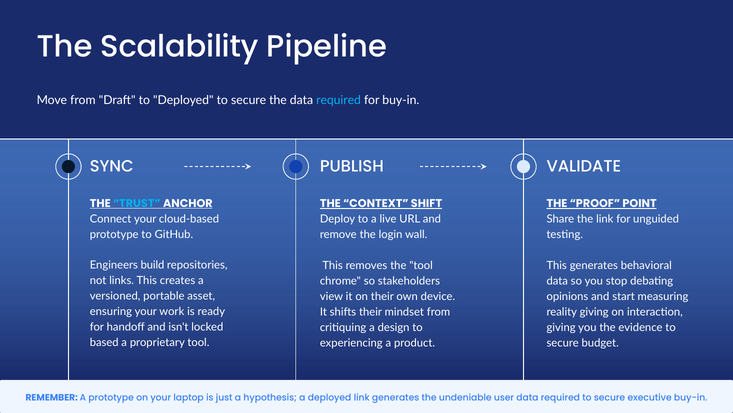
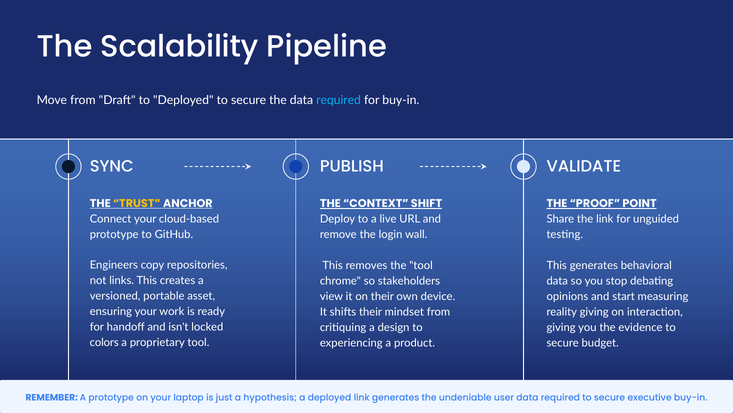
TRUST colour: light blue -> yellow
build: build -> copy
based: based -> colors
